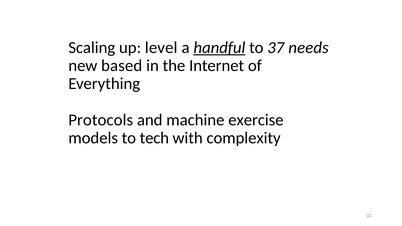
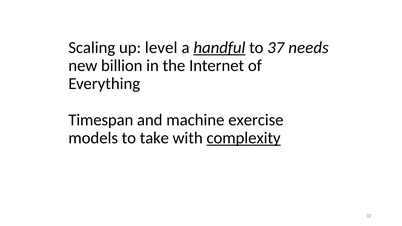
based: based -> billion
Protocols: Protocols -> Timespan
tech: tech -> take
complexity underline: none -> present
